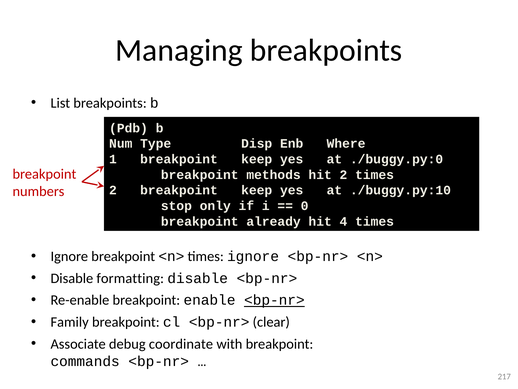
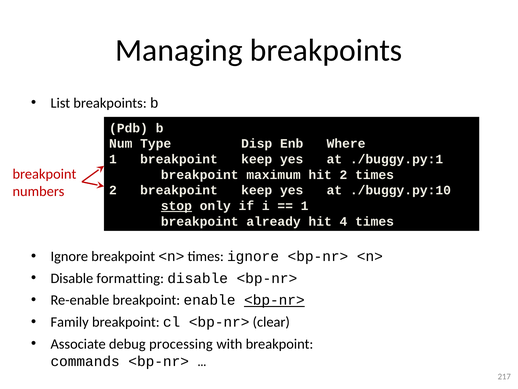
./buggy.py:0: ./buggy.py:0 -> ./buggy.py:1
methods: methods -> maximum
stop underline: none -> present
0 at (305, 206): 0 -> 1
coordinate: coordinate -> processing
